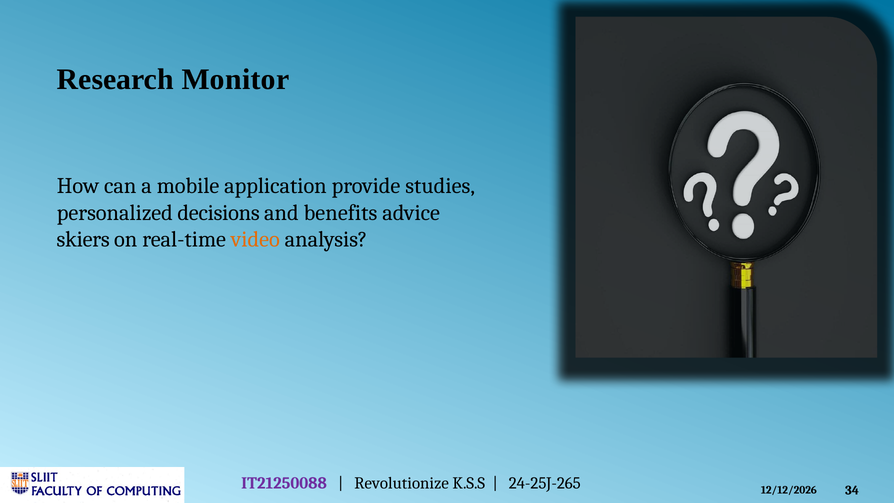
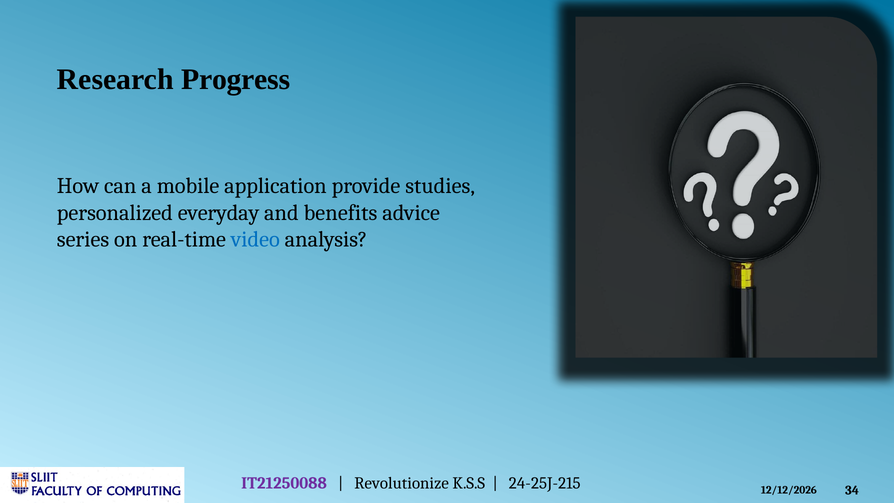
Monitor: Monitor -> Progress
decisions: decisions -> everyday
skiers: skiers -> series
video colour: orange -> blue
24-25J-265: 24-25J-265 -> 24-25J-215
